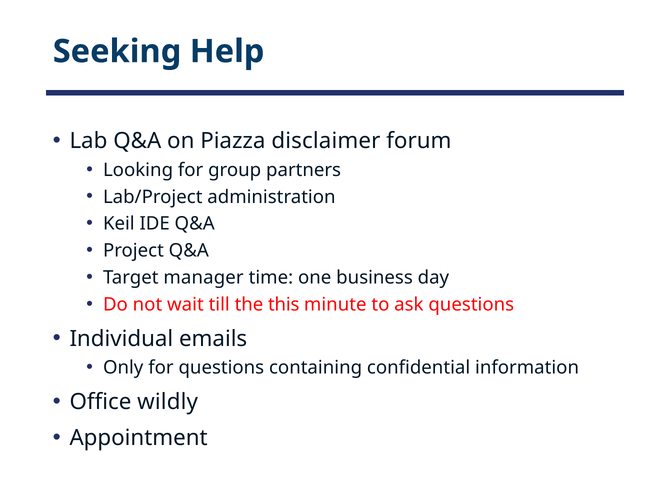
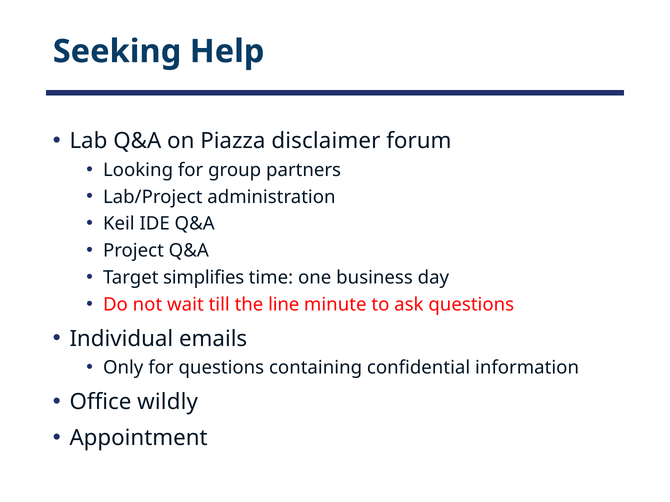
manager: manager -> simplifies
this: this -> line
